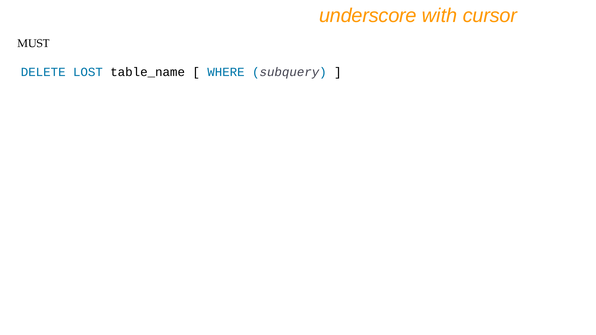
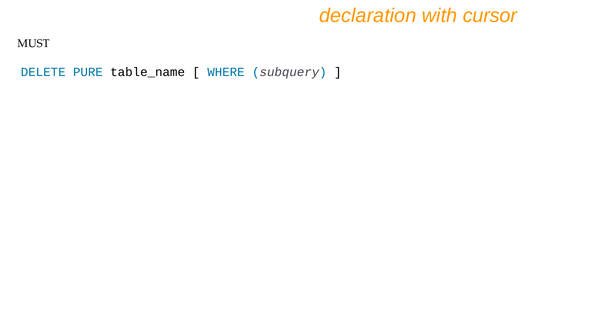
underscore: underscore -> declaration
LOST: LOST -> PURE
